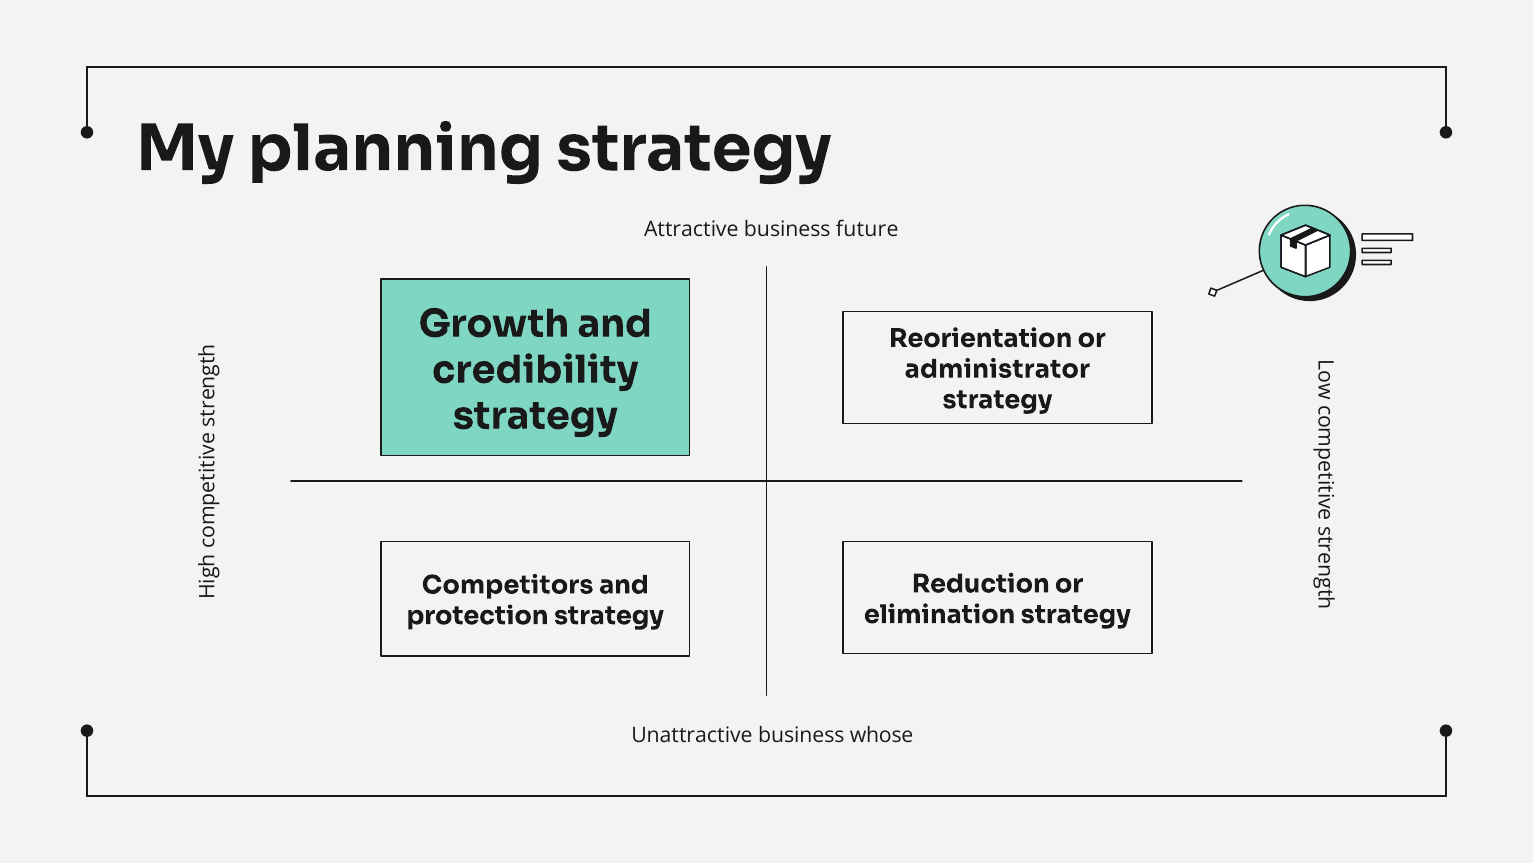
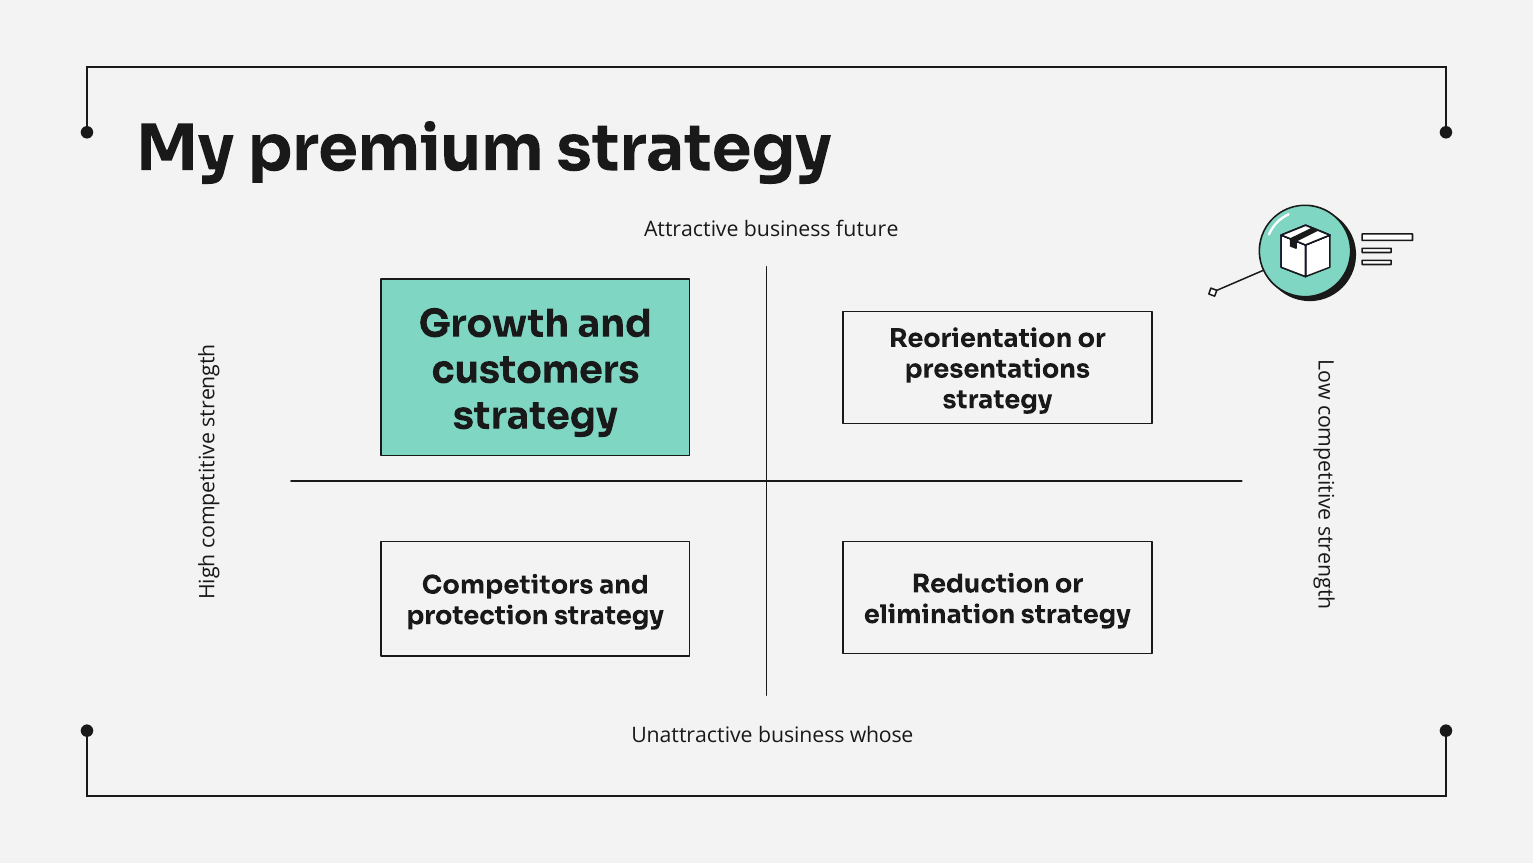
planning: planning -> premium
credibility: credibility -> customers
administrator: administrator -> presentations
